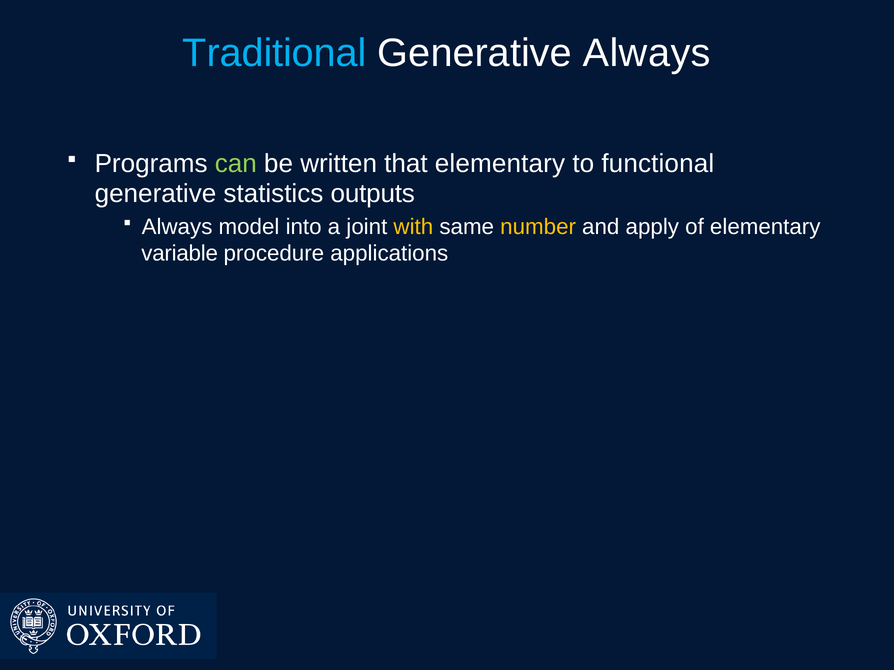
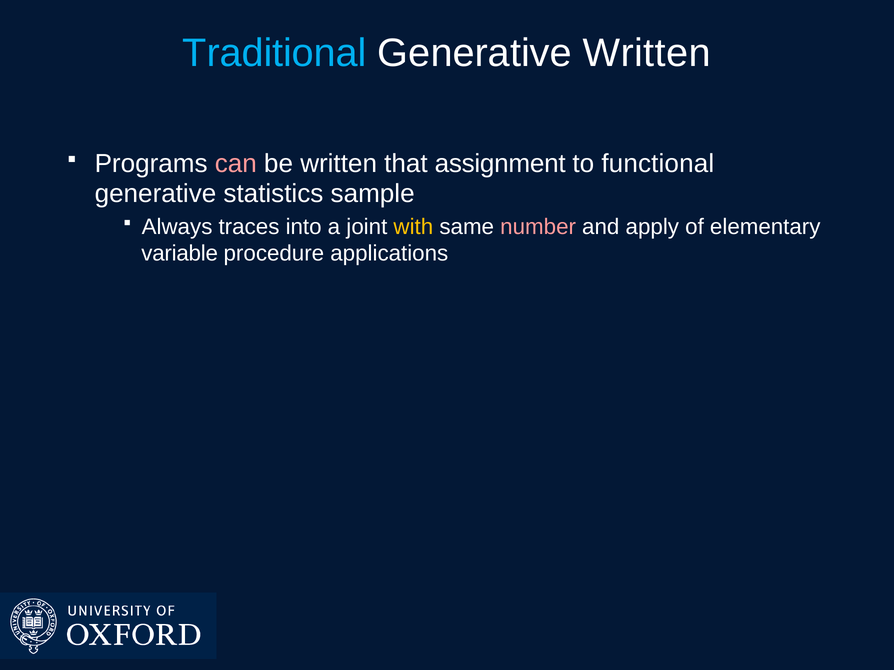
Generative Always: Always -> Written
can colour: light green -> pink
that elementary: elementary -> assignment
outputs: outputs -> sample
model: model -> traces
number colour: yellow -> pink
